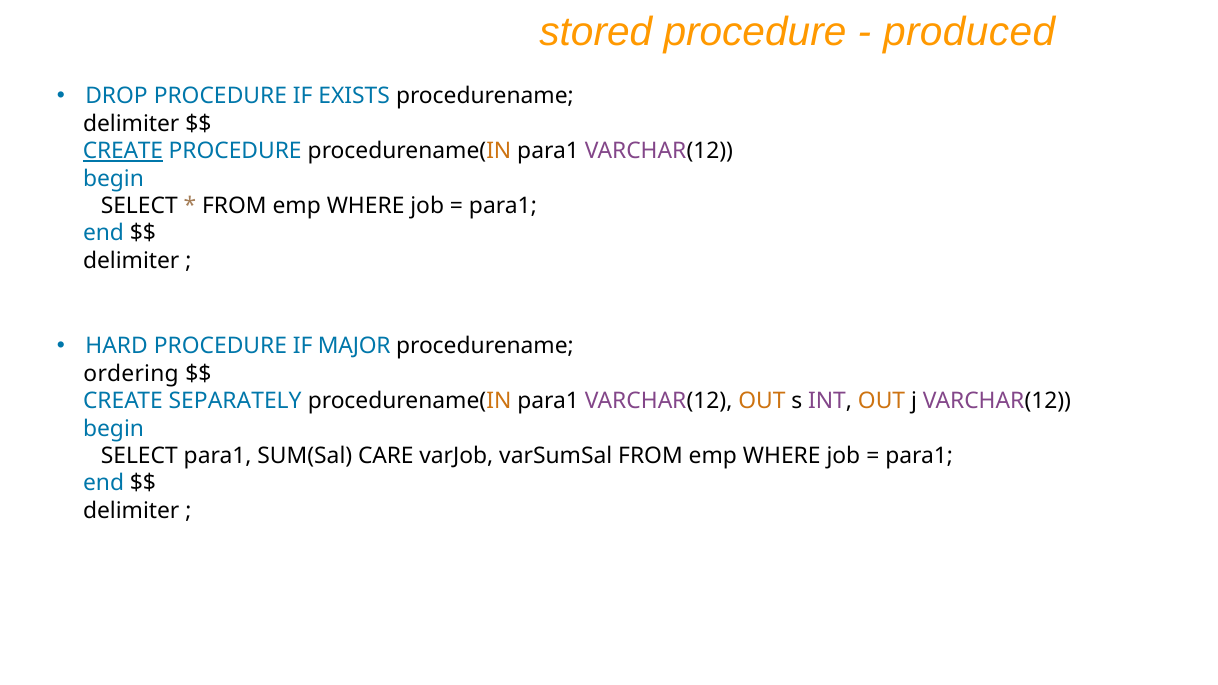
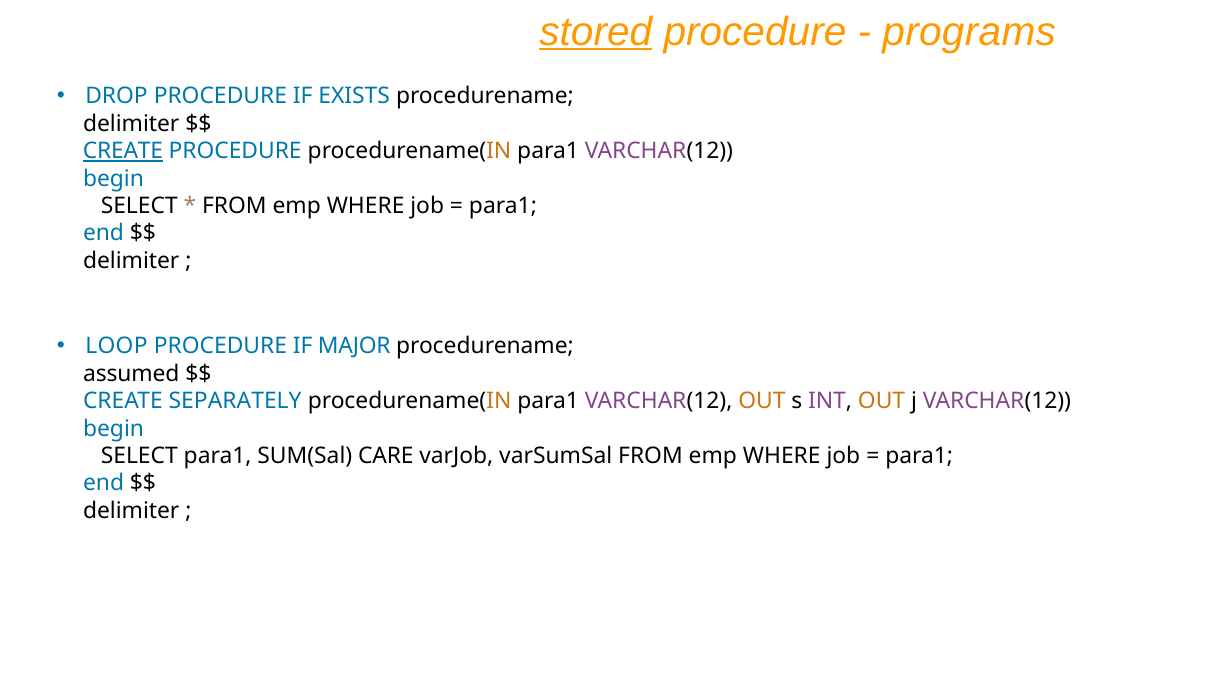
stored underline: none -> present
produced: produced -> programs
HARD: HARD -> LOOP
ordering: ordering -> assumed
